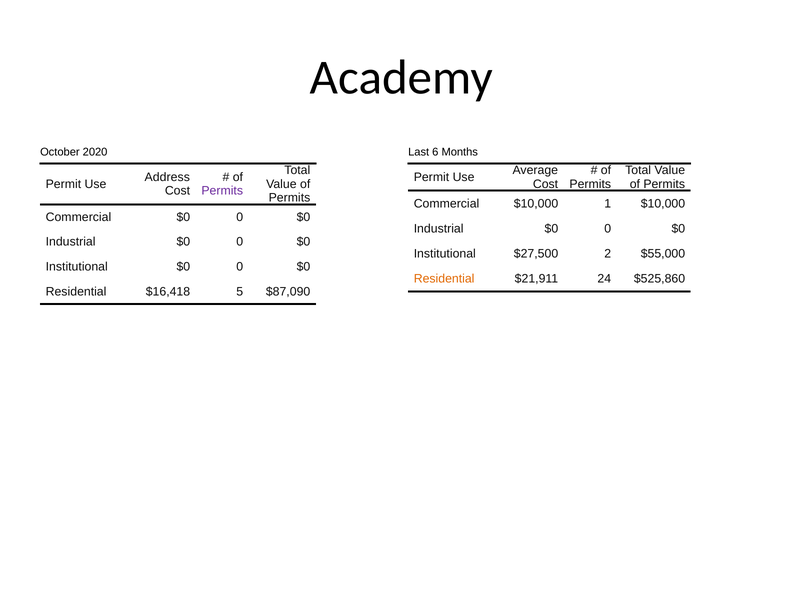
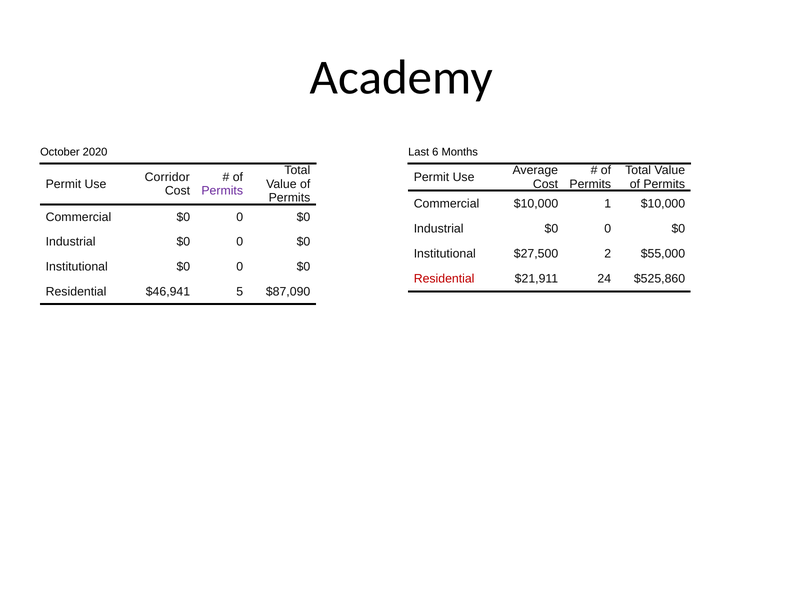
Address: Address -> Corridor
Residential at (444, 279) colour: orange -> red
$16,418: $16,418 -> $46,941
